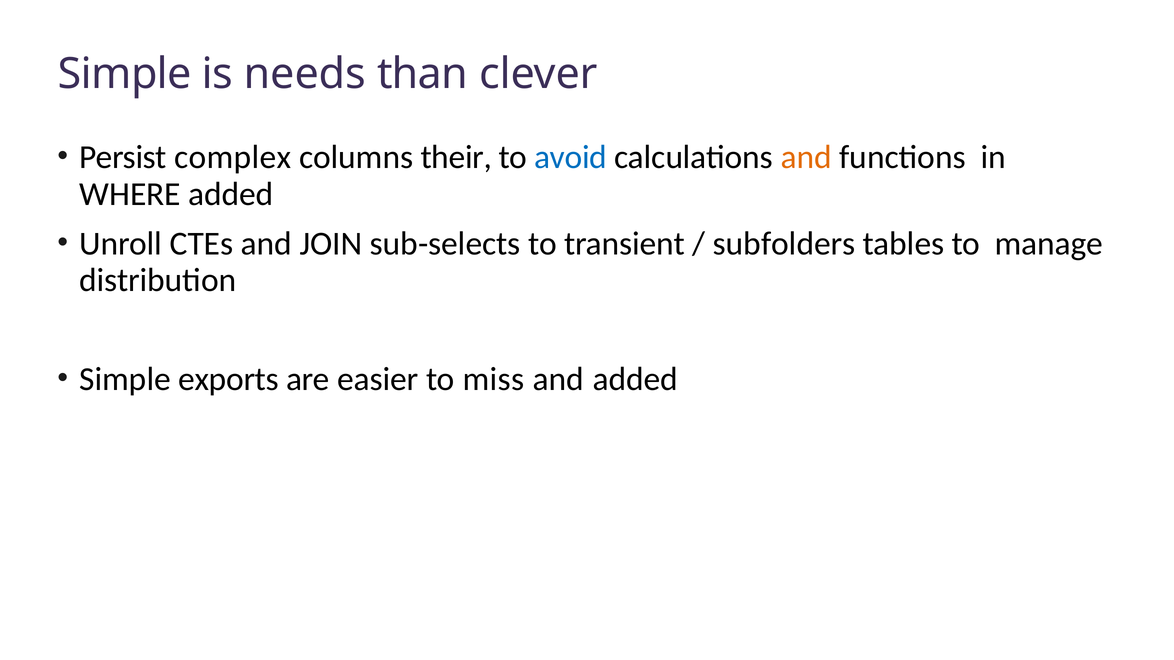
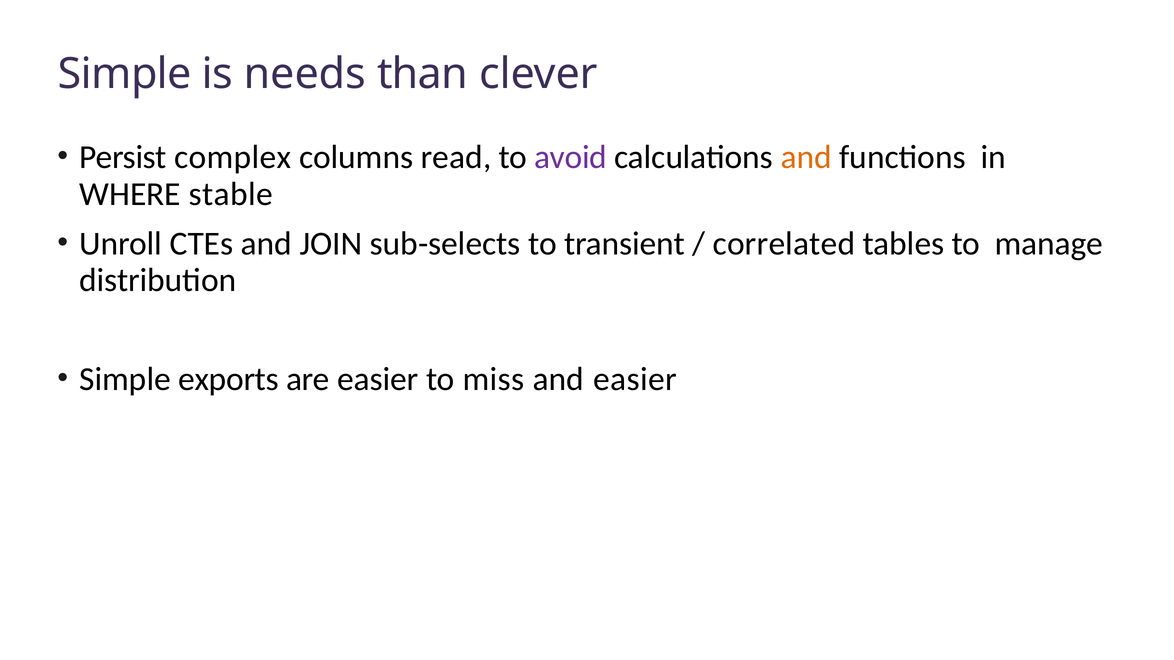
their: their -> read
avoid colour: blue -> purple
WHERE added: added -> stable
subfolders: subfolders -> correlated
and added: added -> easier
